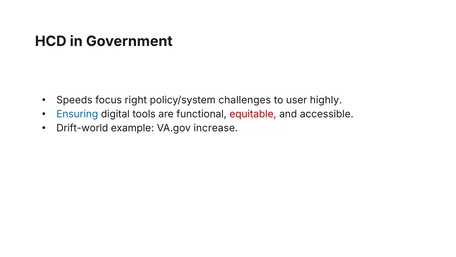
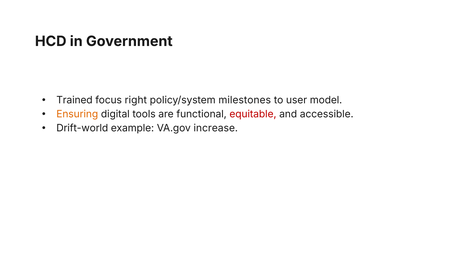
Speeds: Speeds -> Trained
challenges: challenges -> milestones
highly: highly -> model
Ensuring colour: blue -> orange
